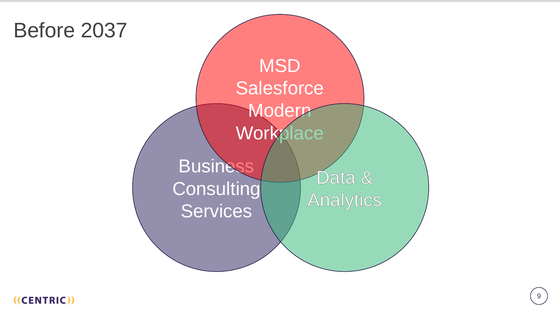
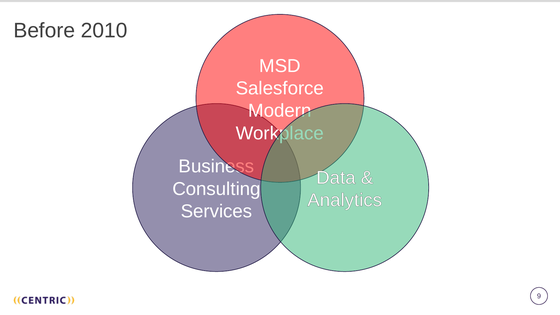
2037: 2037 -> 2010
